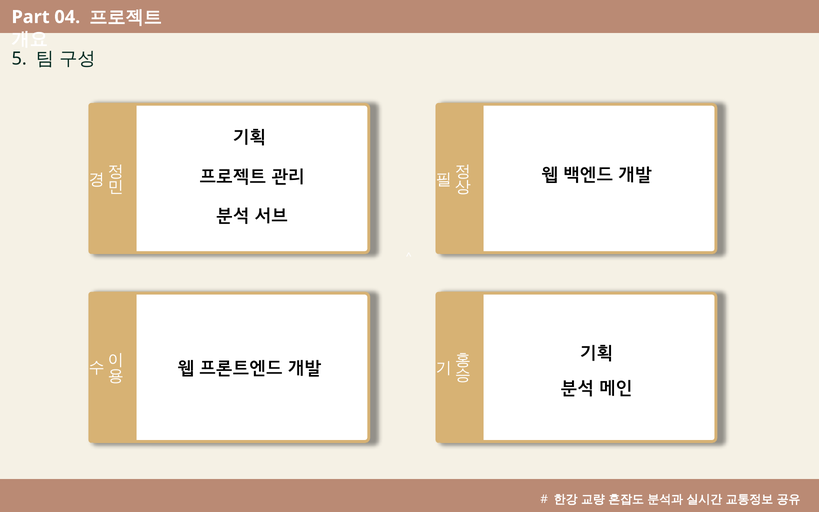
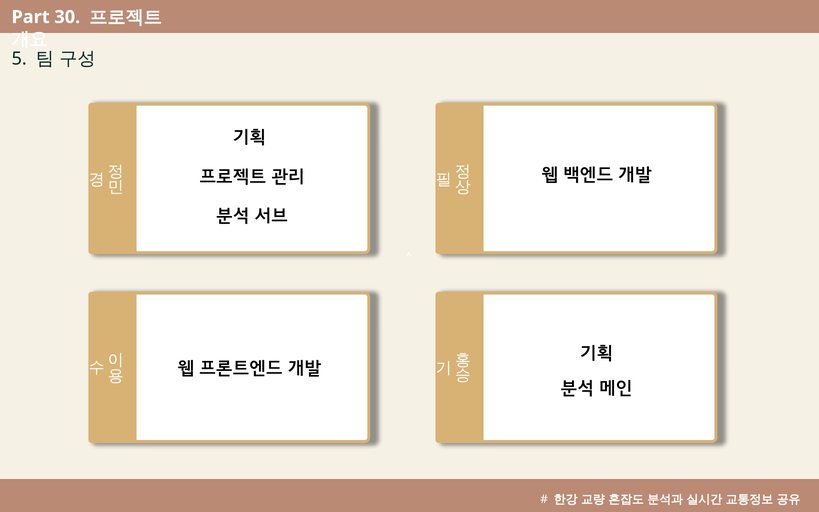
04: 04 -> 30
